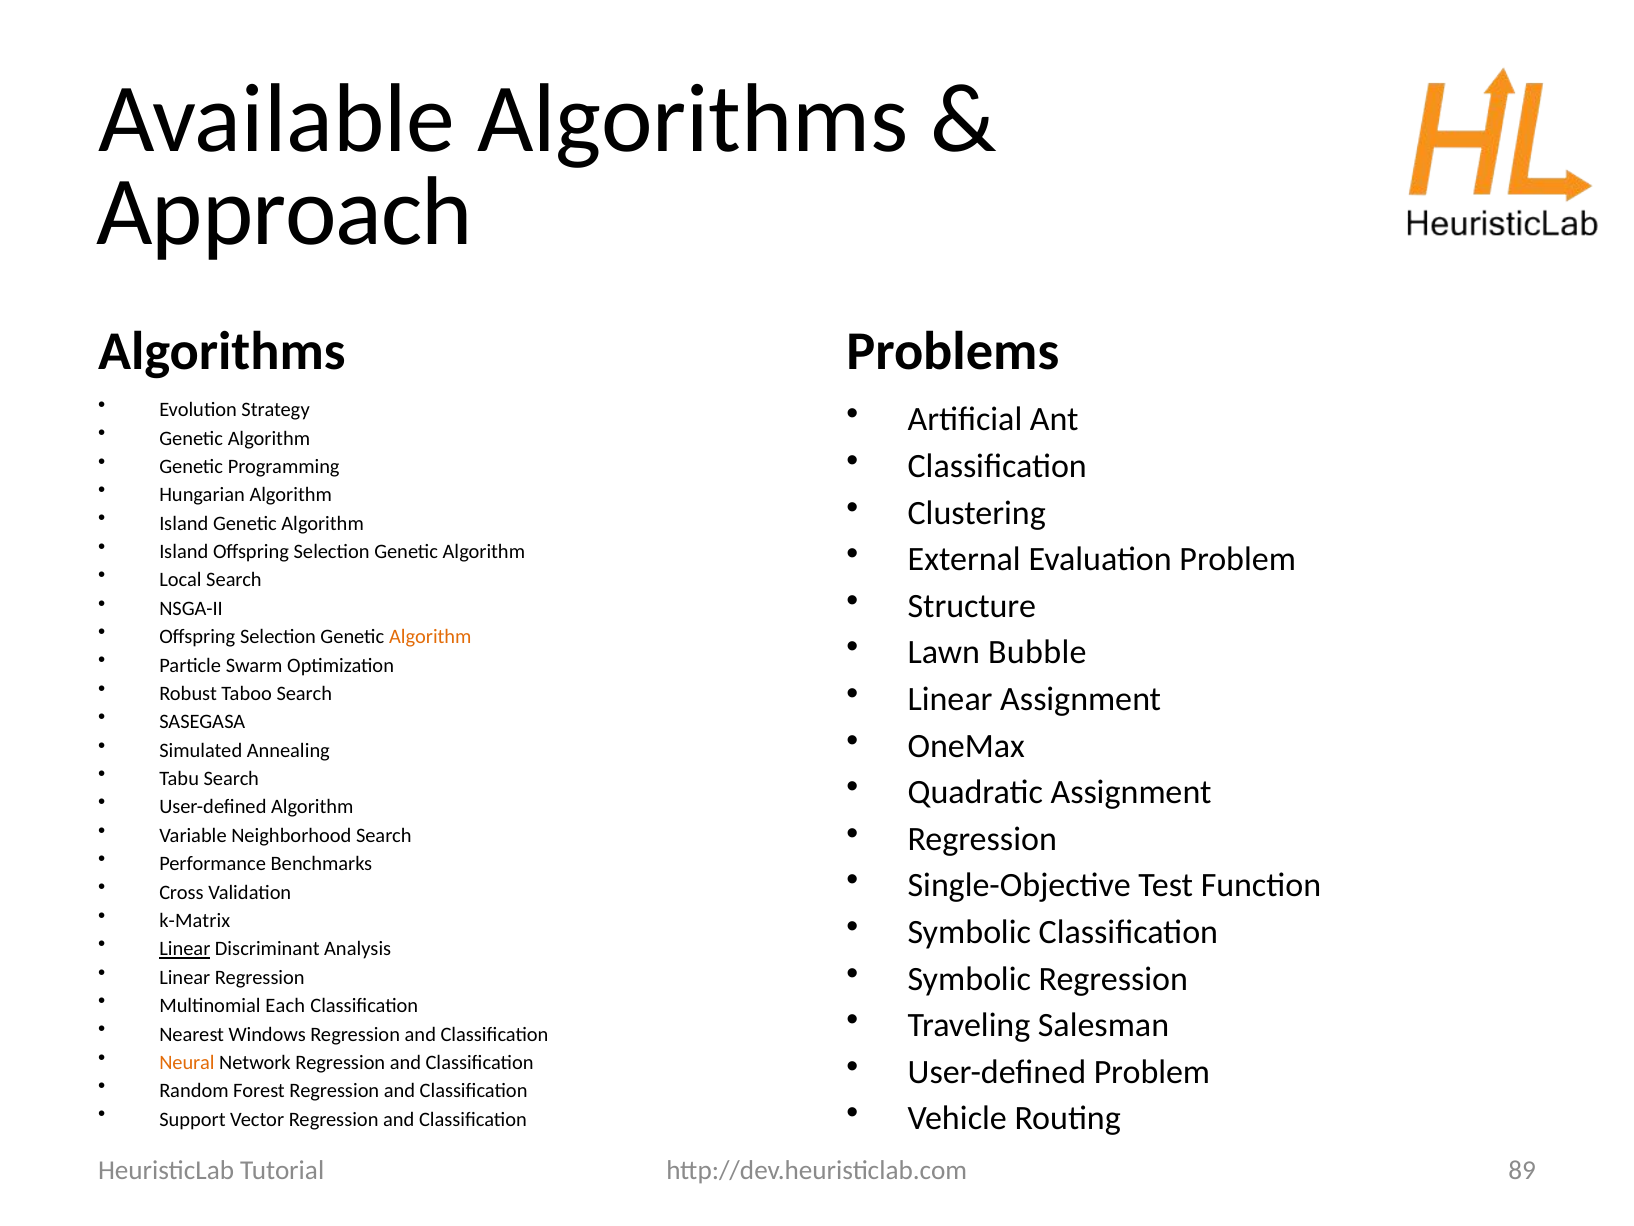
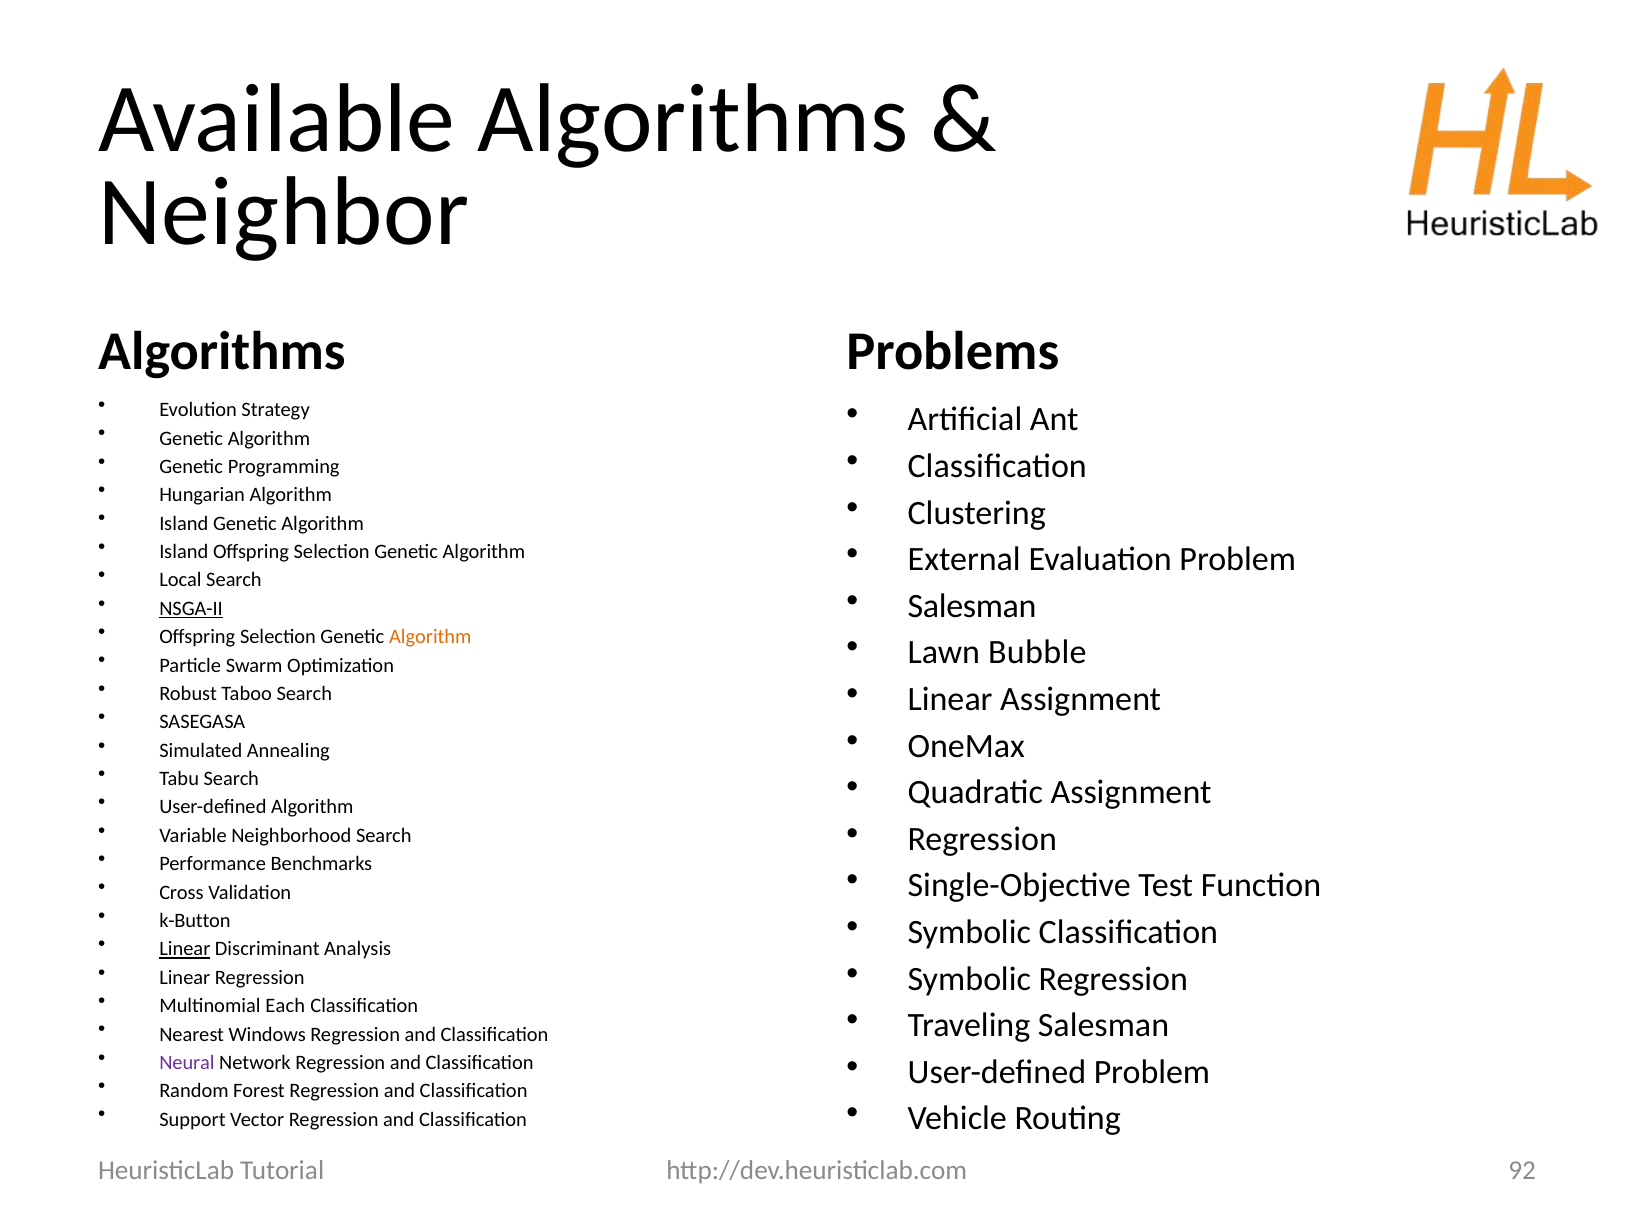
Approach: Approach -> Neighbor
Structure at (972, 606): Structure -> Salesman
NSGA-II underline: none -> present
k-Matrix: k-Matrix -> k-Button
Neural colour: orange -> purple
89: 89 -> 92
